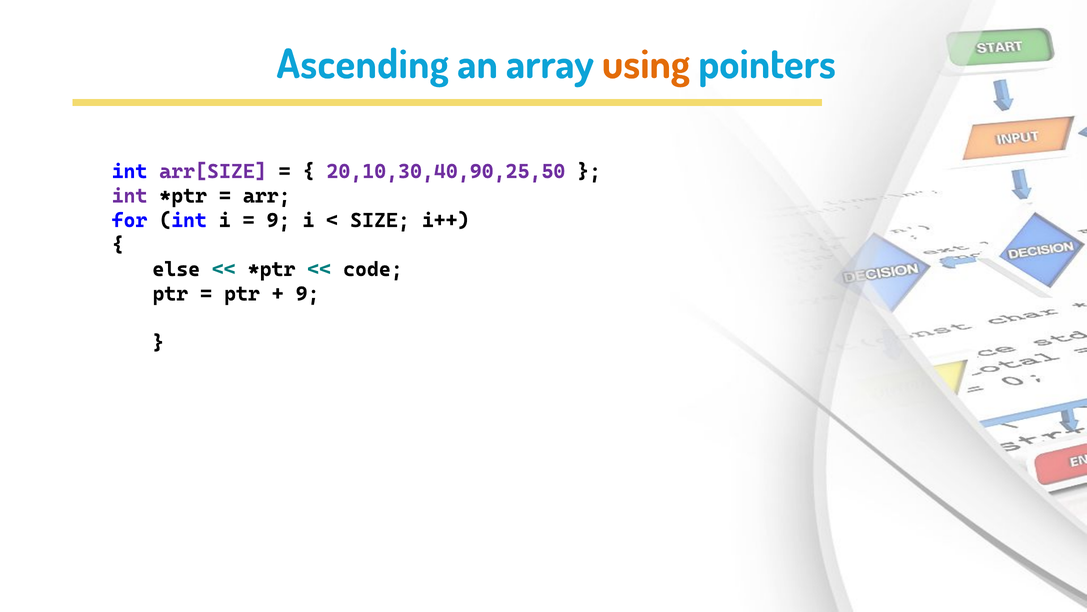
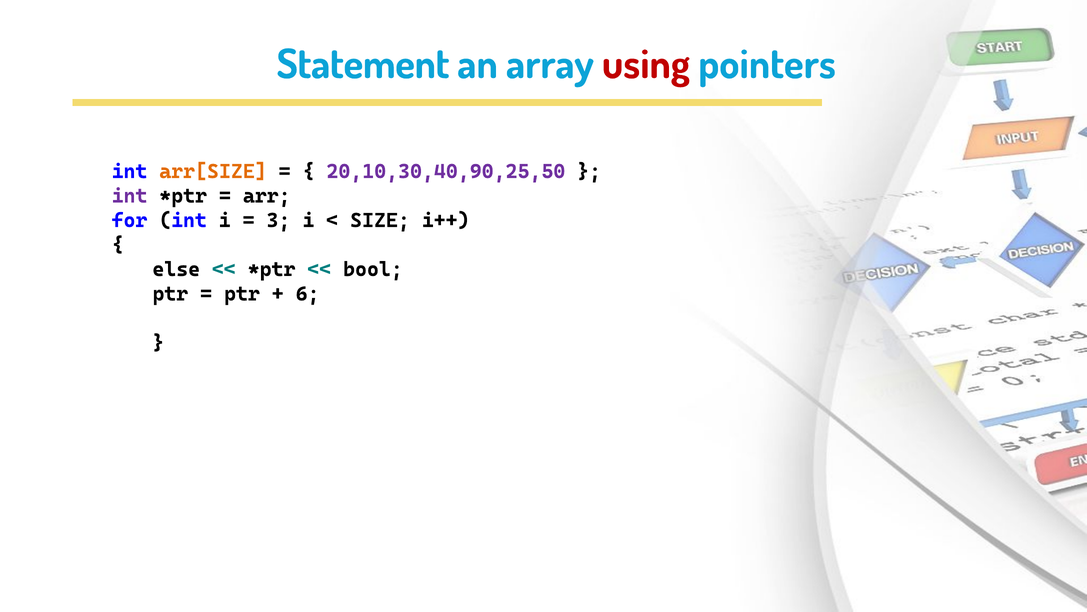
Ascending: Ascending -> Statement
using colour: orange -> red
arr[SIZE colour: purple -> orange
9 at (278, 220): 9 -> 3
code: code -> bool
9 at (308, 293): 9 -> 6
